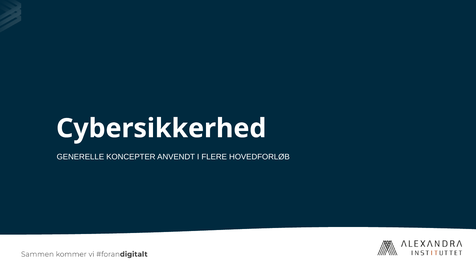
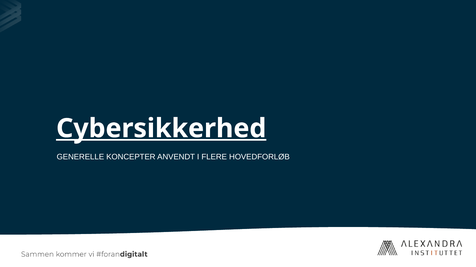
Cybersikkerhed underline: none -> present
